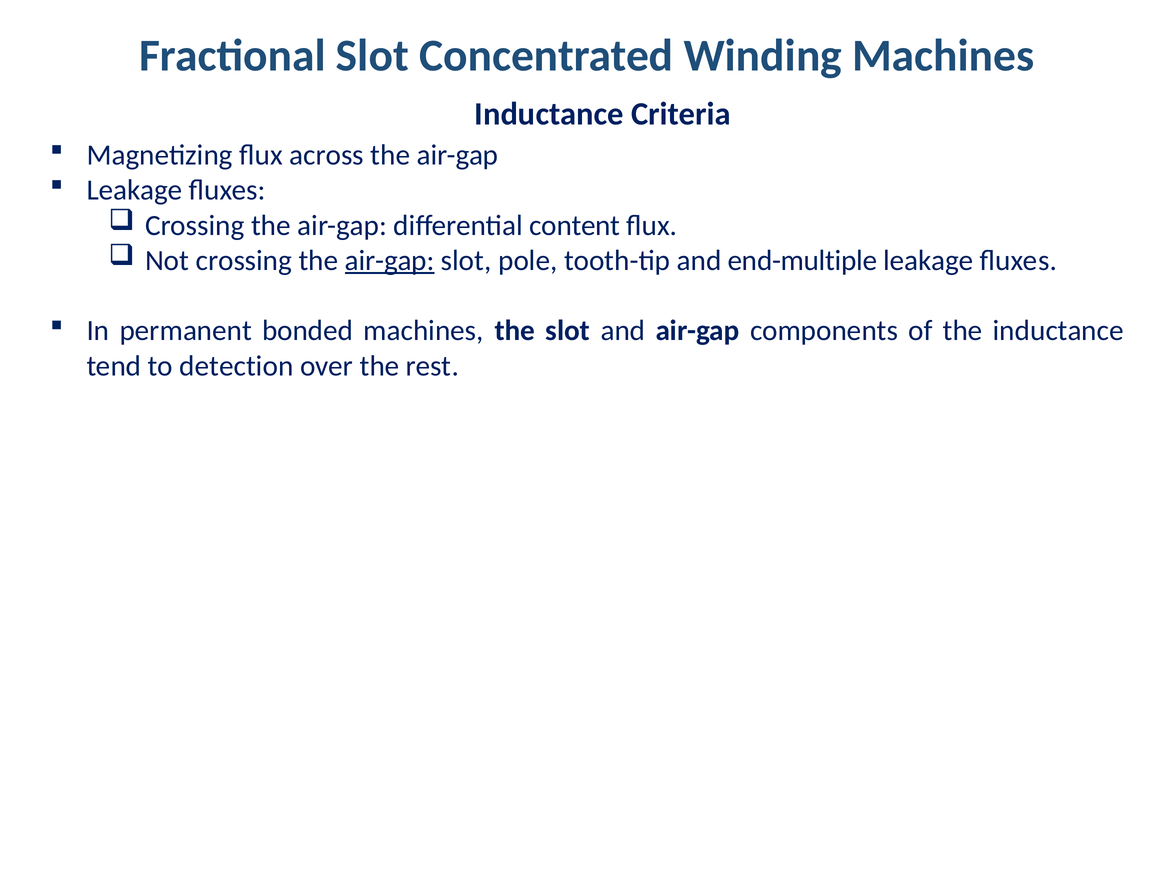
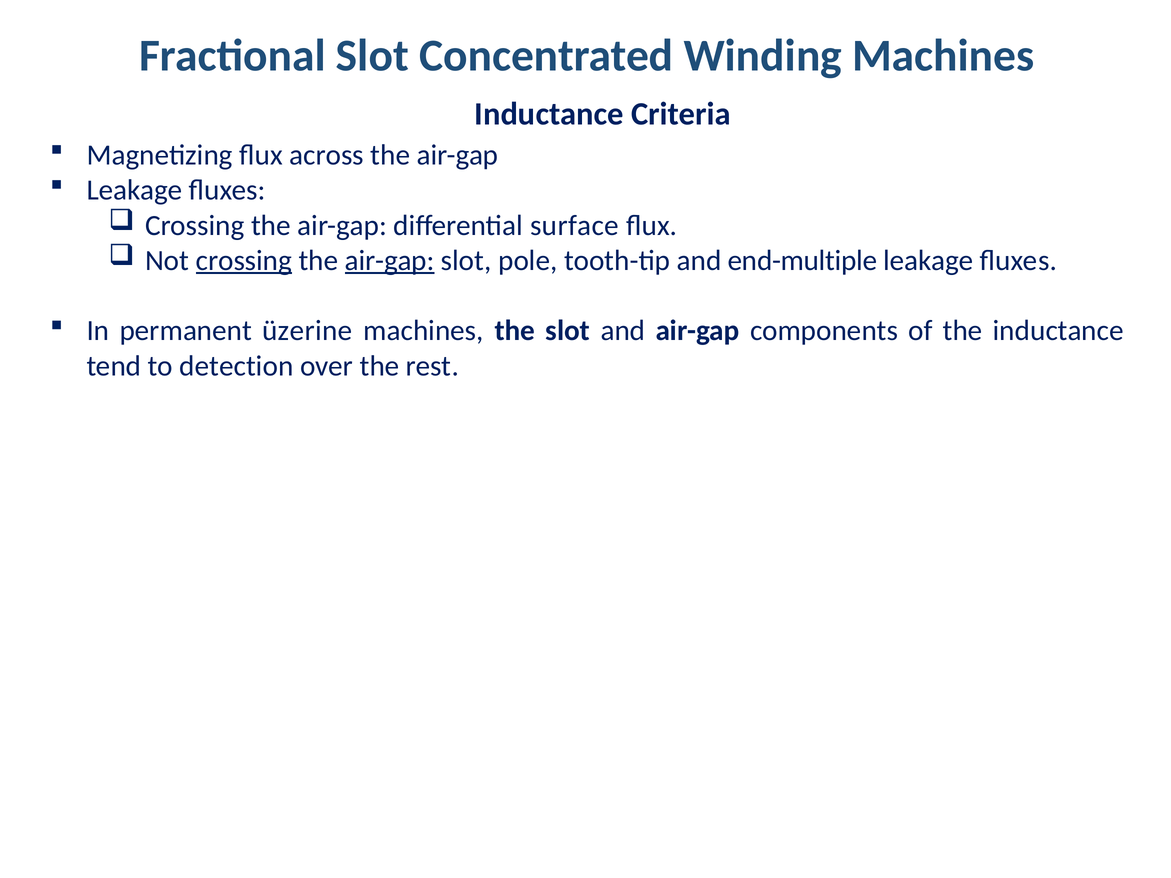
content: content -> surface
crossing at (244, 261) underline: none -> present
bonded: bonded -> üzerine
